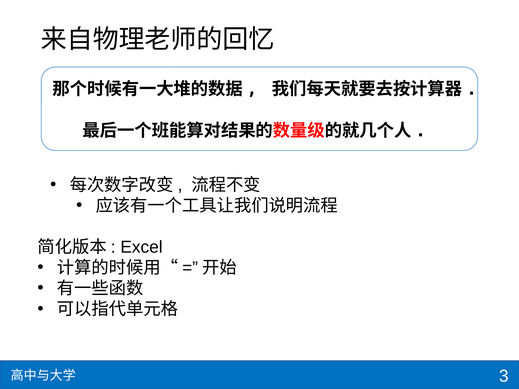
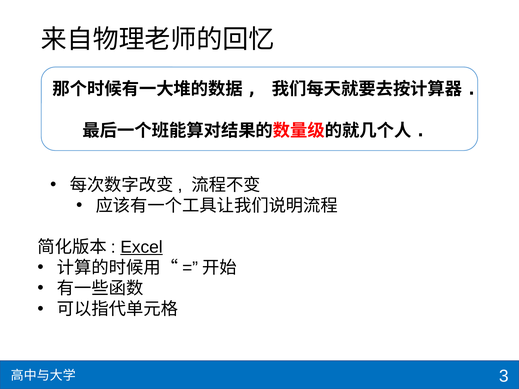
Excel underline: none -> present
